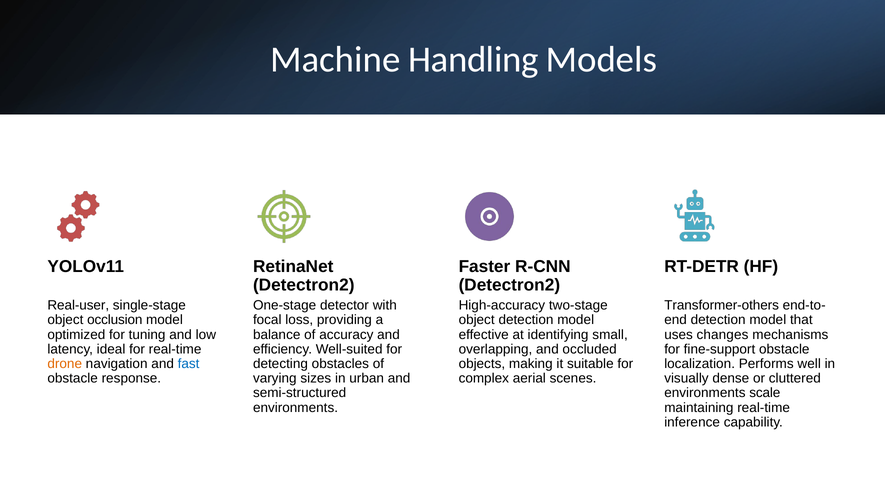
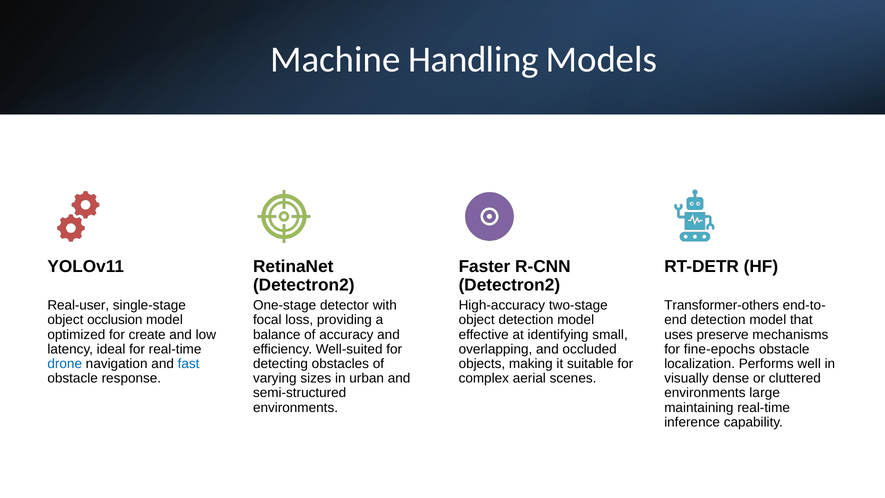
tuning: tuning -> create
changes: changes -> preserve
fine-support: fine-support -> fine-epochs
drone colour: orange -> blue
scale: scale -> large
